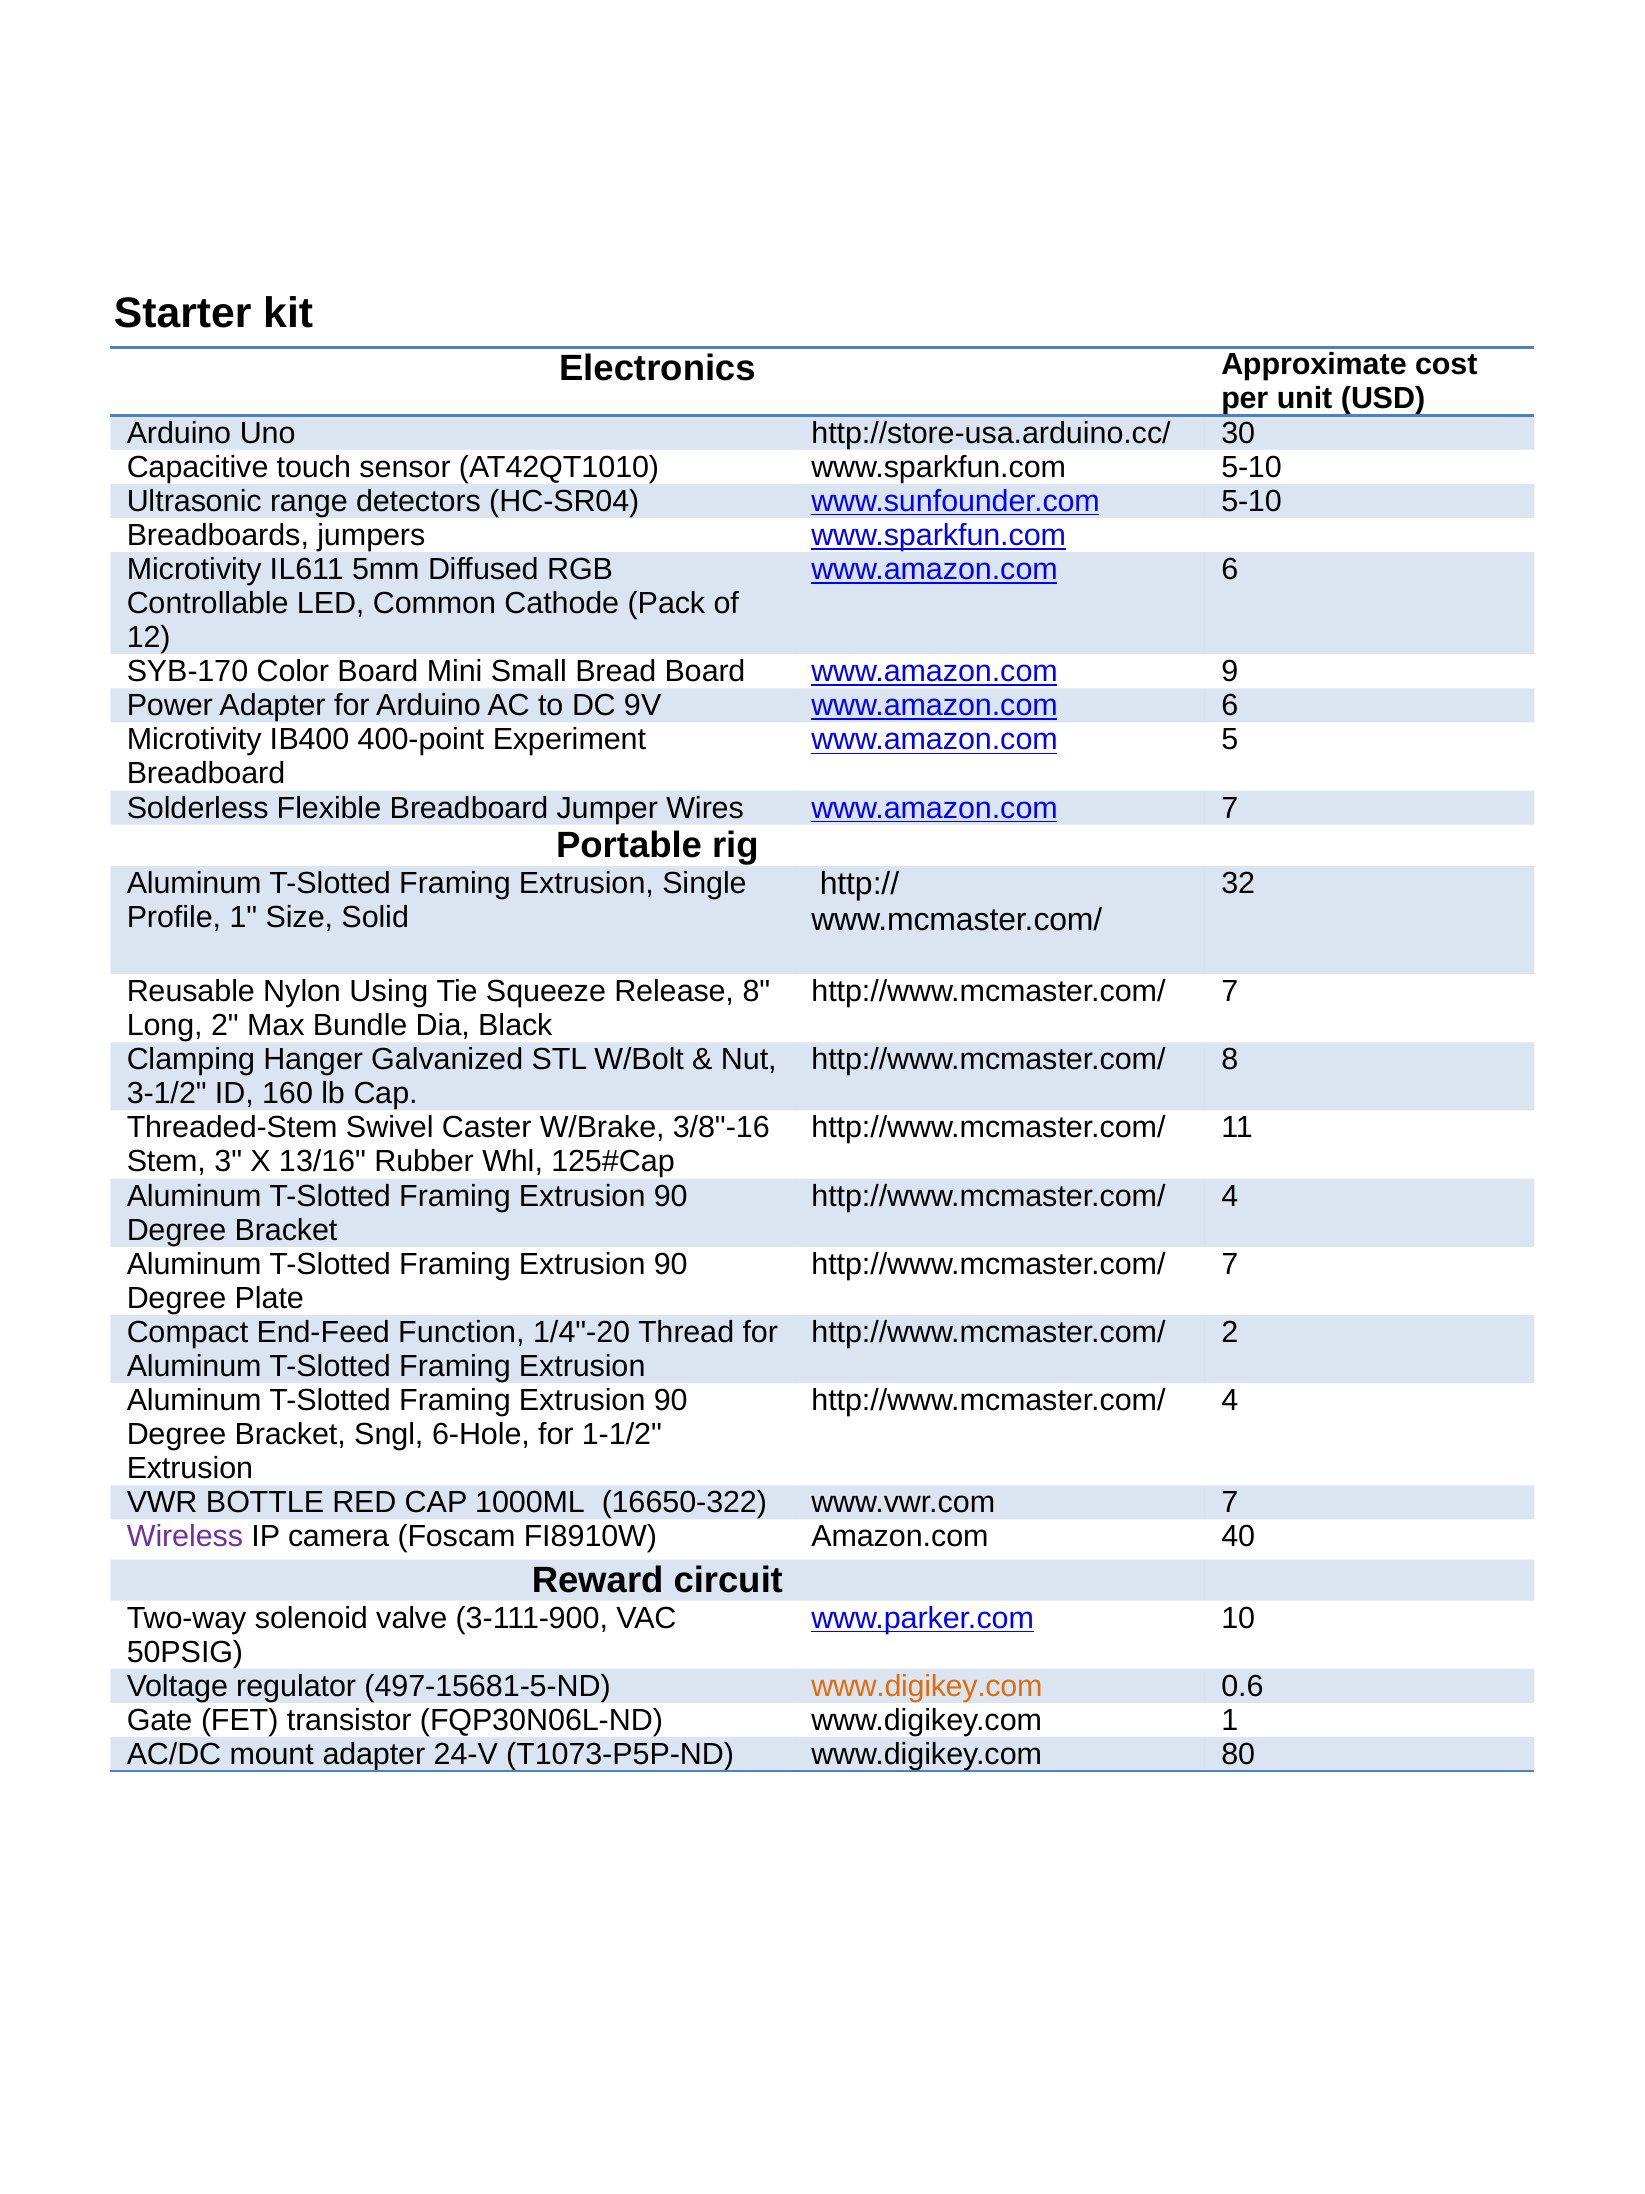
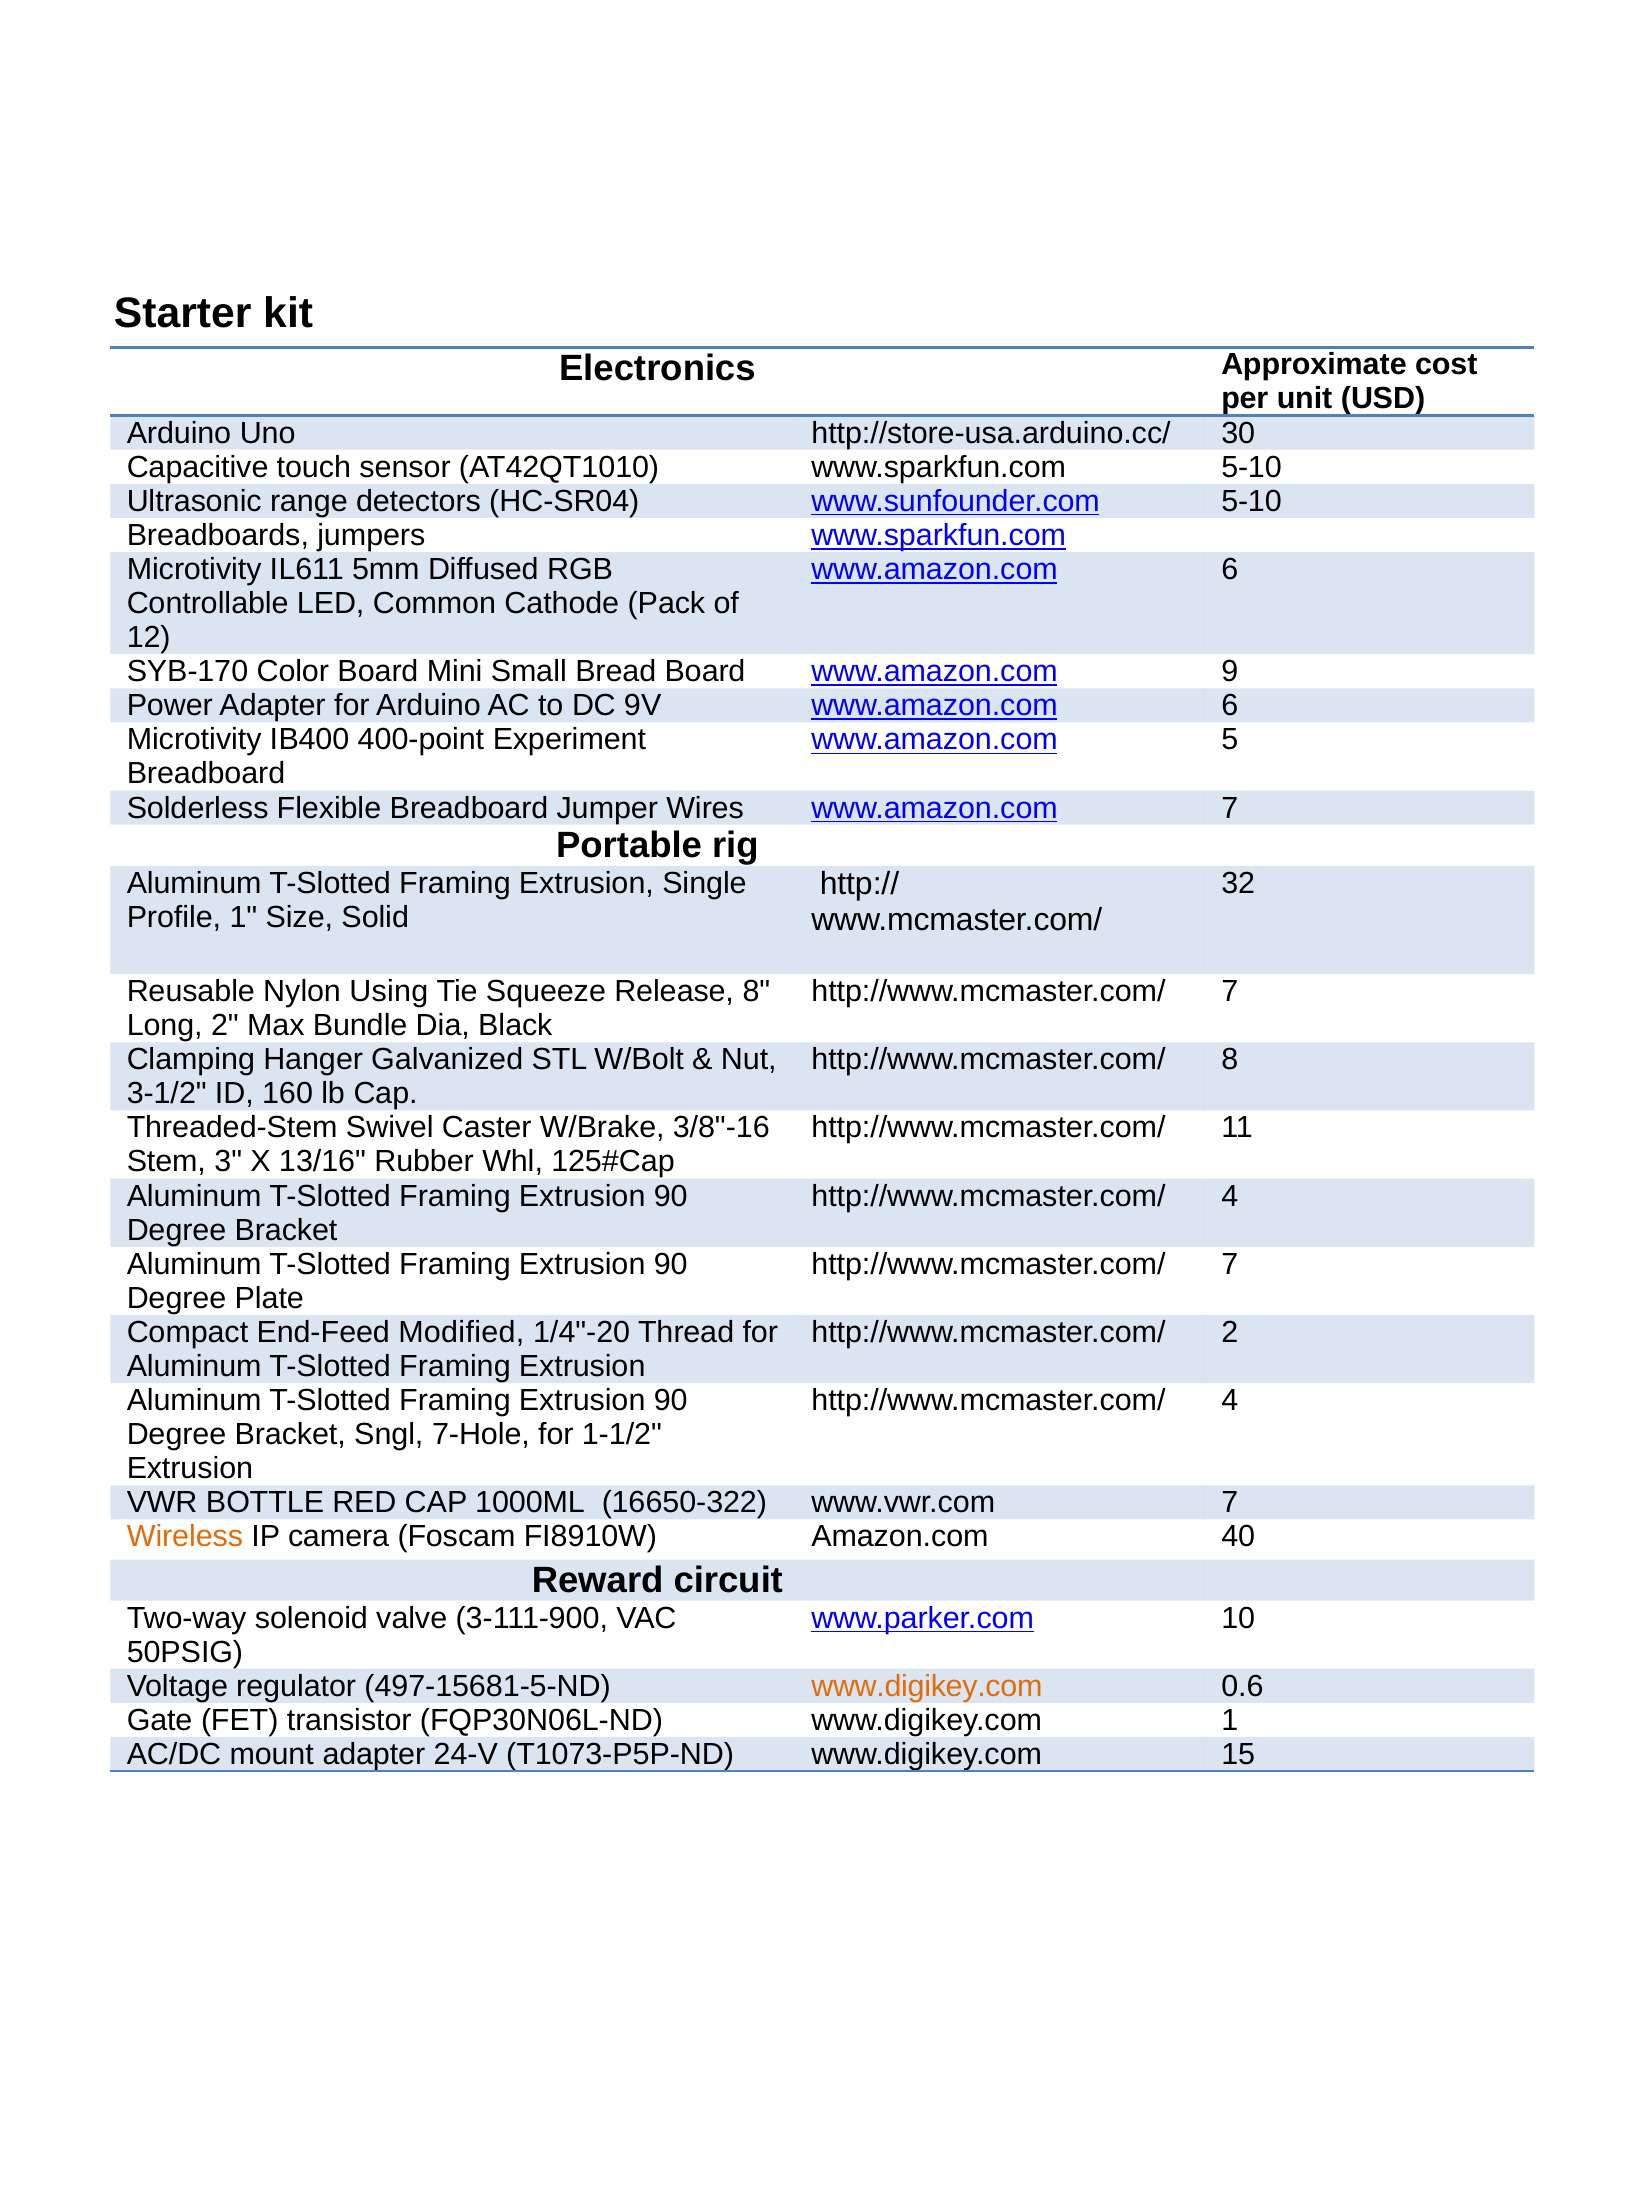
Function: Function -> Modified
6-Hole: 6-Hole -> 7-Hole
Wireless colour: purple -> orange
80: 80 -> 15
